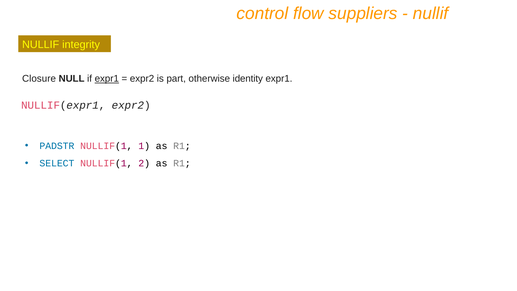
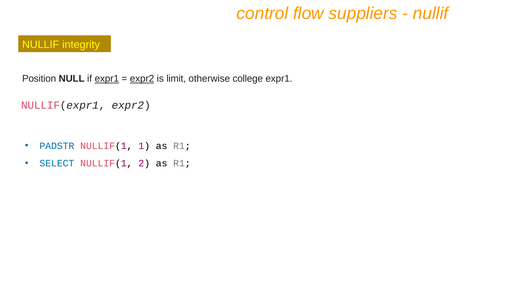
Closure: Closure -> Position
expr2 at (142, 79) underline: none -> present
part: part -> limit
identity: identity -> college
